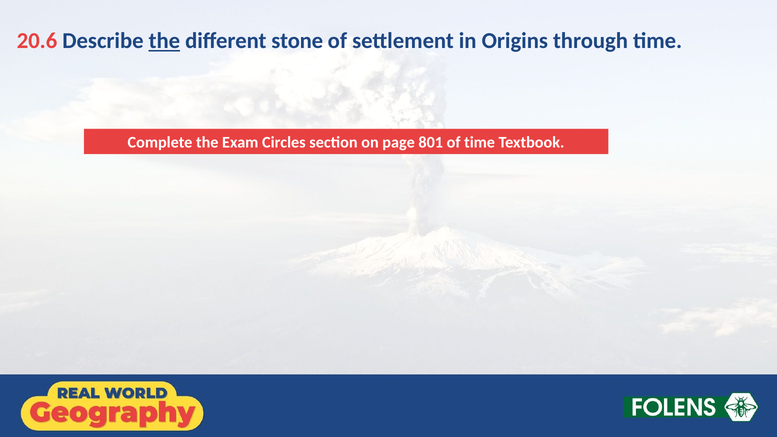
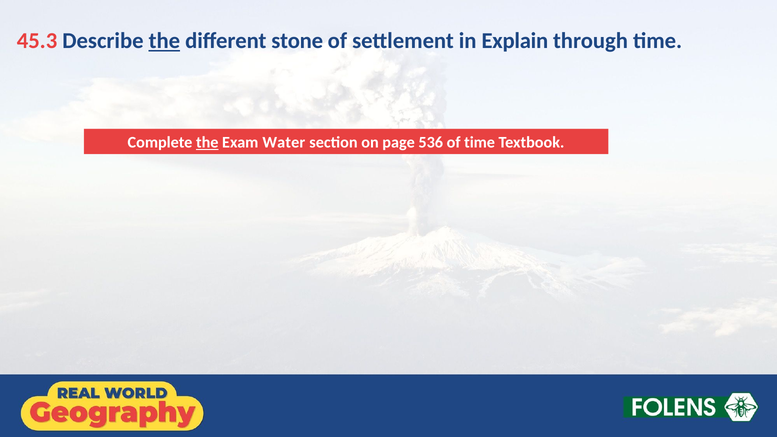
20.6: 20.6 -> 45.3
Origins: Origins -> Explain
the at (207, 143) underline: none -> present
Circles: Circles -> Water
801: 801 -> 536
